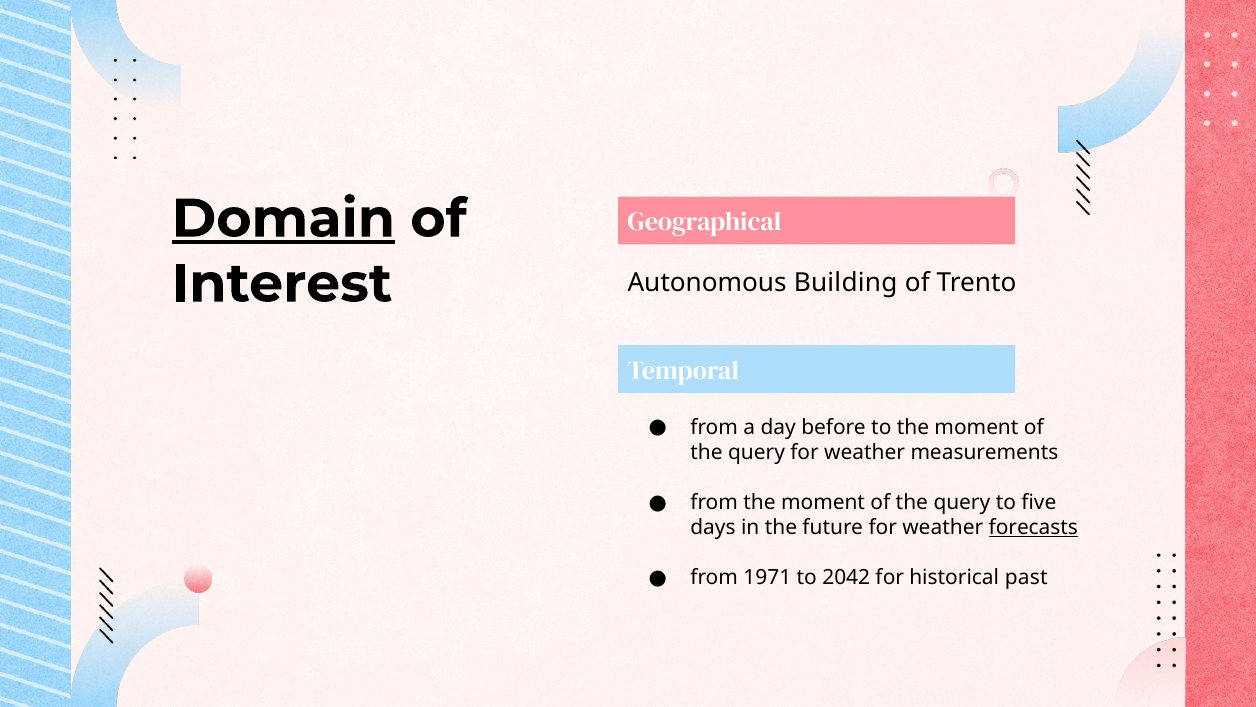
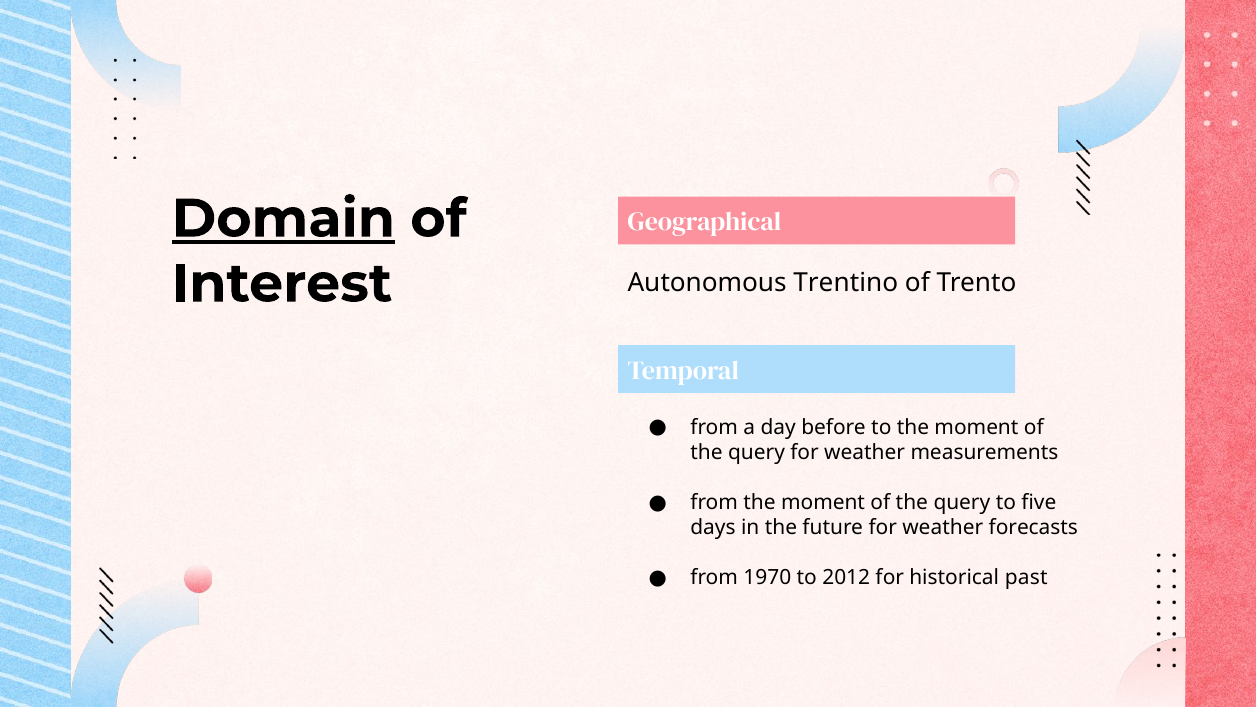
Building: Building -> Trentino
forecasts underline: present -> none
1971: 1971 -> 1970
2042: 2042 -> 2012
